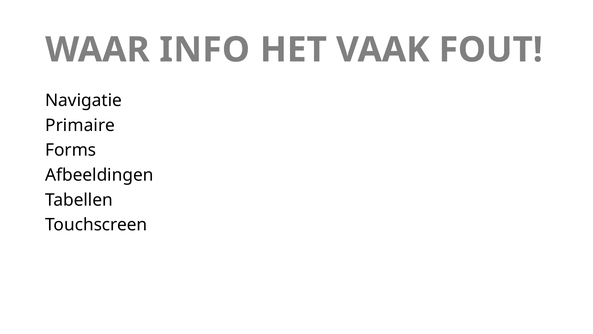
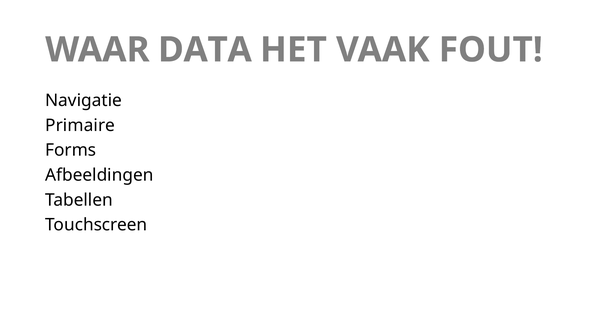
INFO: INFO -> DATA
